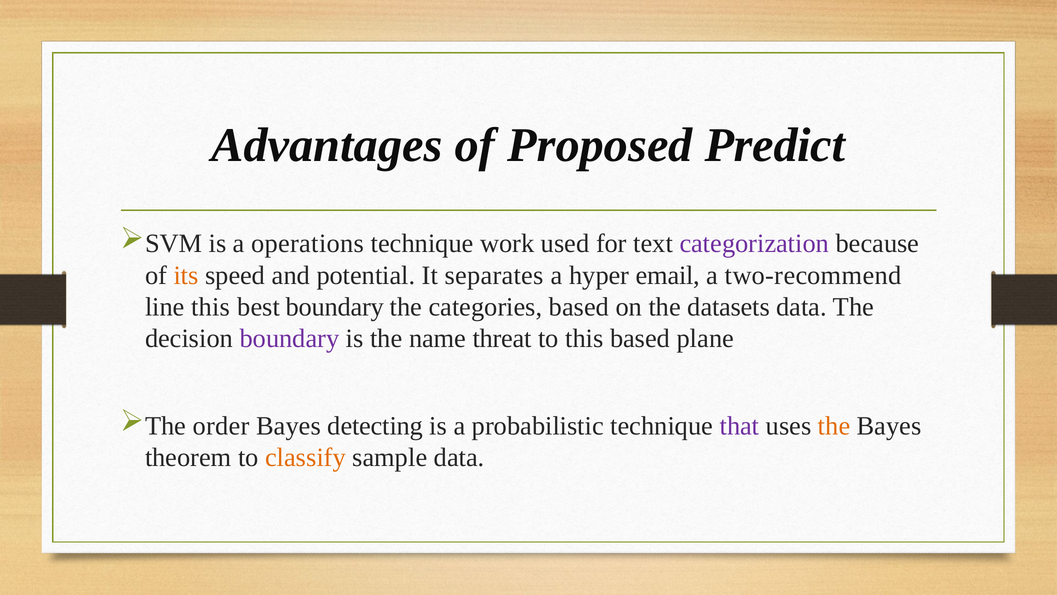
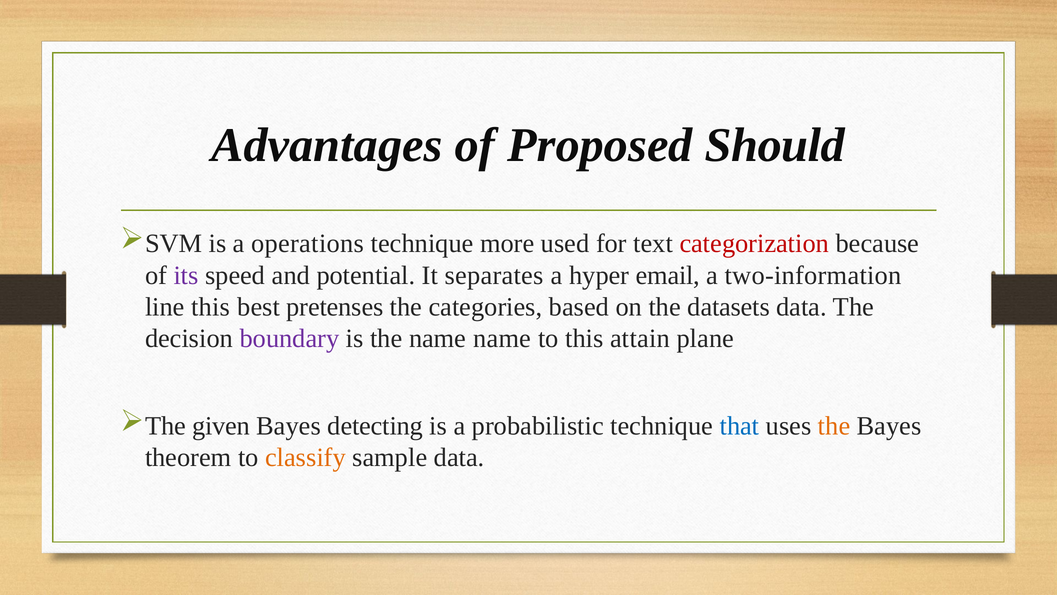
Predict: Predict -> Should
work: work -> more
categorization colour: purple -> red
its colour: orange -> purple
two-recommend: two-recommend -> two-information
best boundary: boundary -> pretenses
name threat: threat -> name
this based: based -> attain
order: order -> given
that colour: purple -> blue
